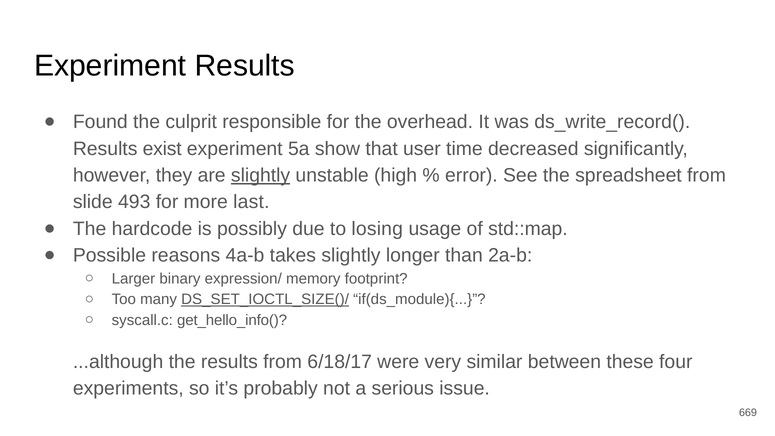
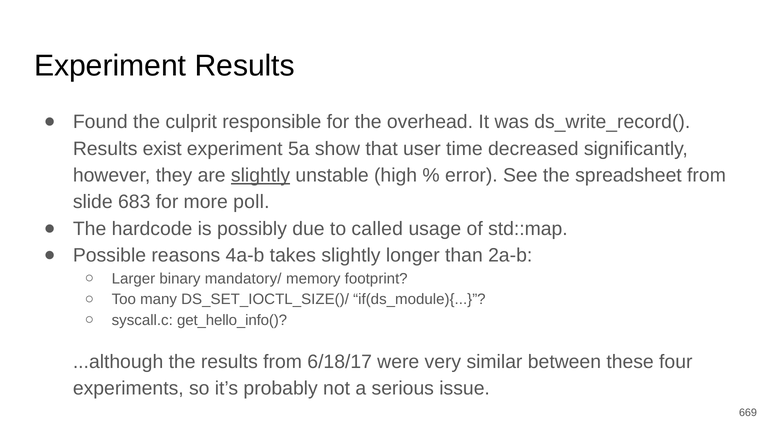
493: 493 -> 683
last: last -> poll
losing: losing -> called
expression/: expression/ -> mandatory/
DS_SET_IOCTL_SIZE()/ underline: present -> none
